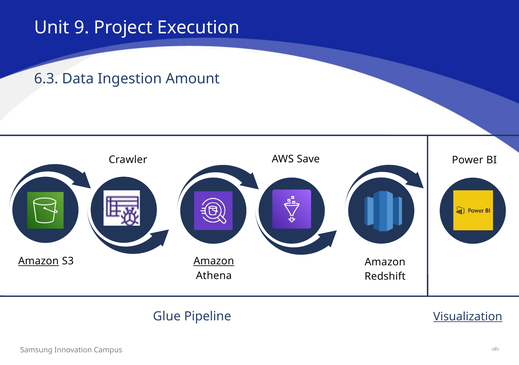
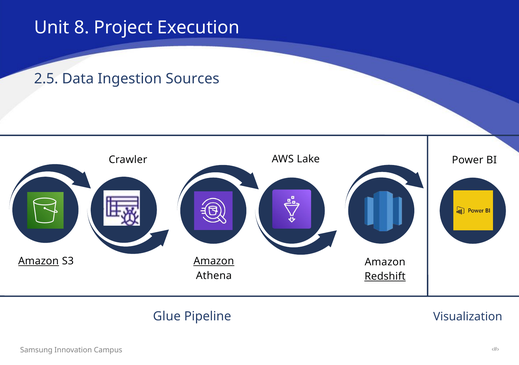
9: 9 -> 8
6.3: 6.3 -> 2.5
Amount: Amount -> Sources
Save: Save -> Lake
Redshift underline: none -> present
Visualization underline: present -> none
